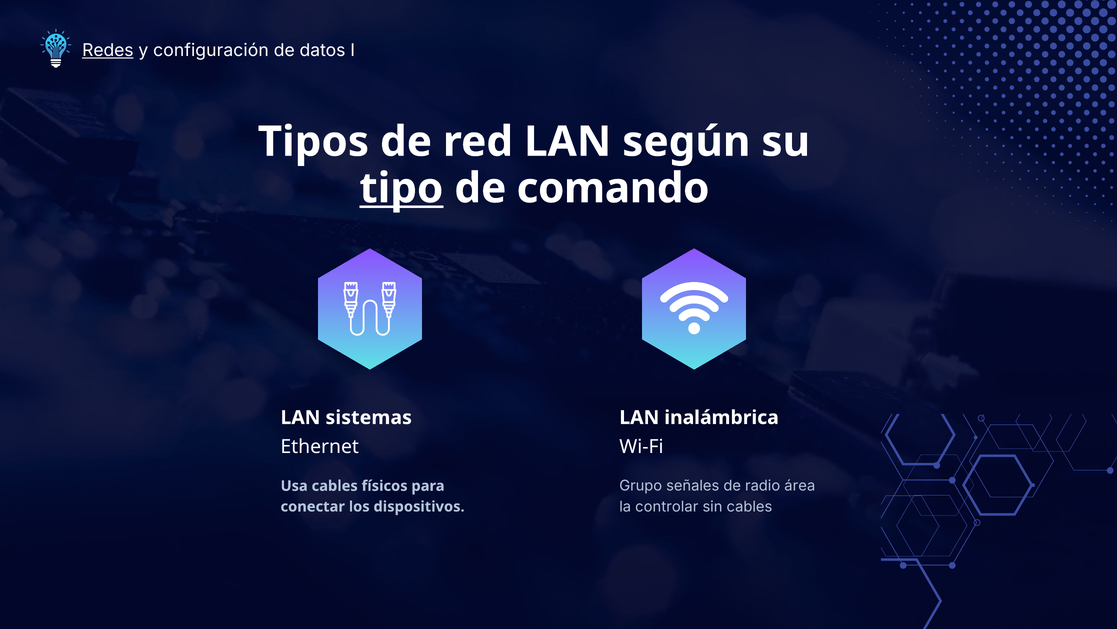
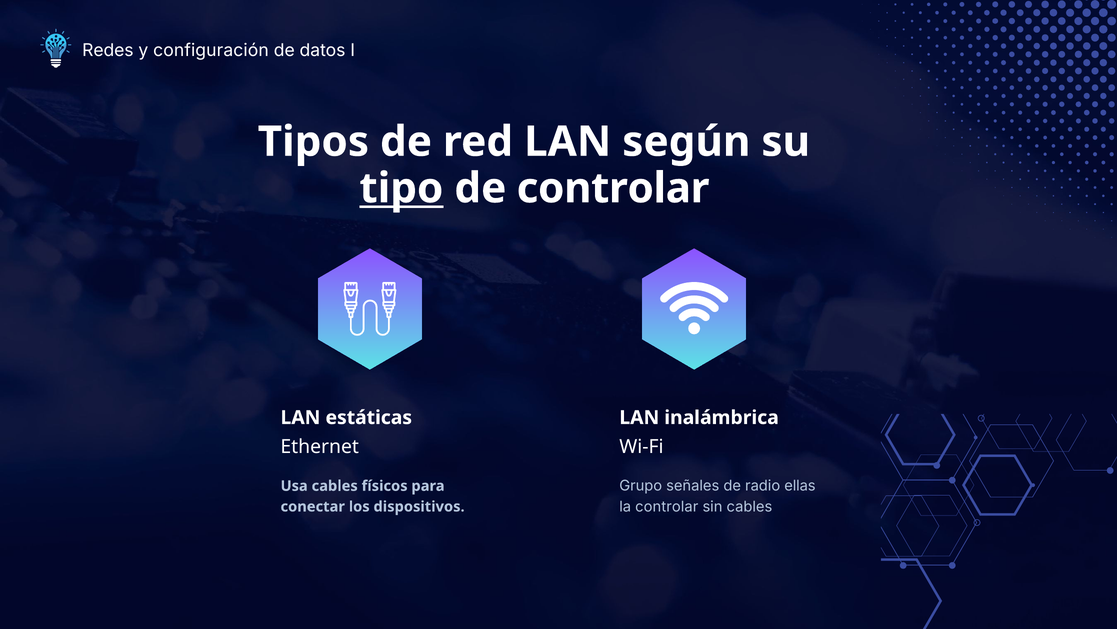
Redes underline: present -> none
de comando: comando -> controlar
sistemas: sistemas -> estáticas
área: área -> ellas
